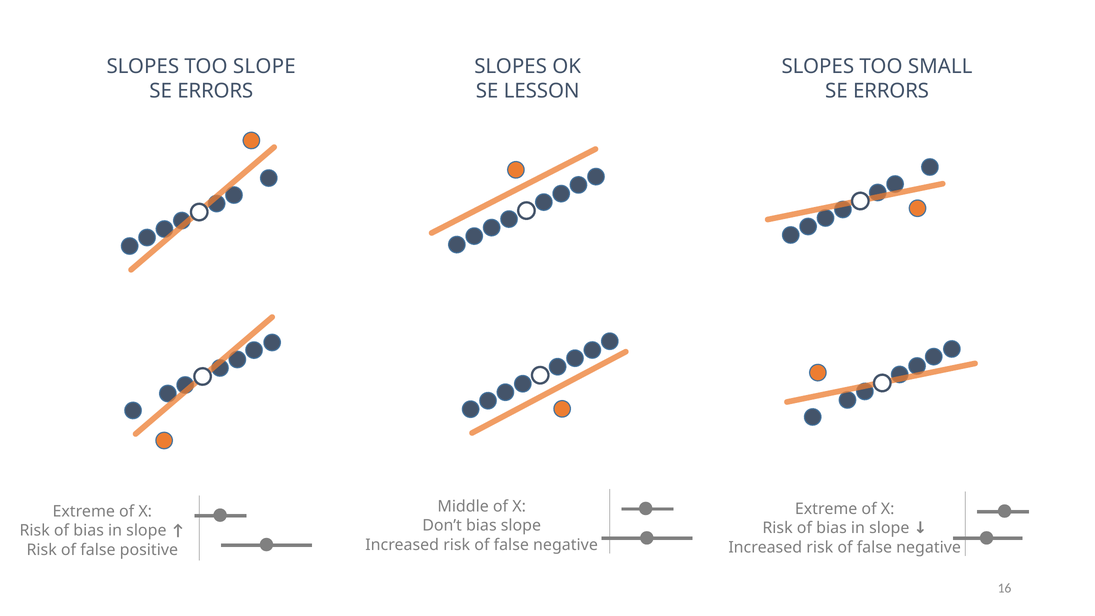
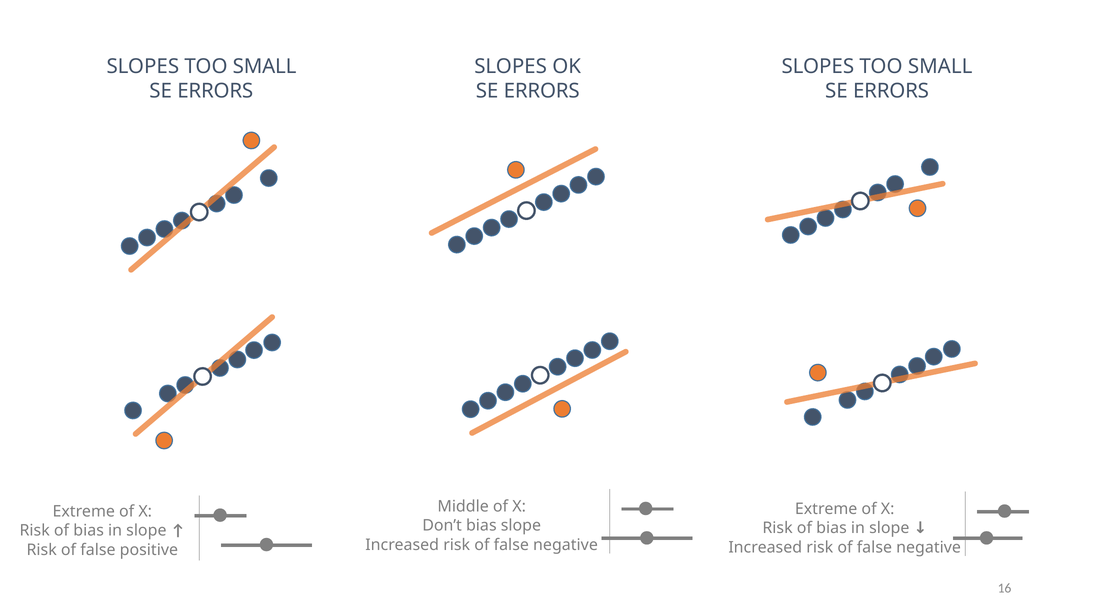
SLOPE at (264, 66): SLOPE -> SMALL
LESSON at (542, 91): LESSON -> ERRORS
